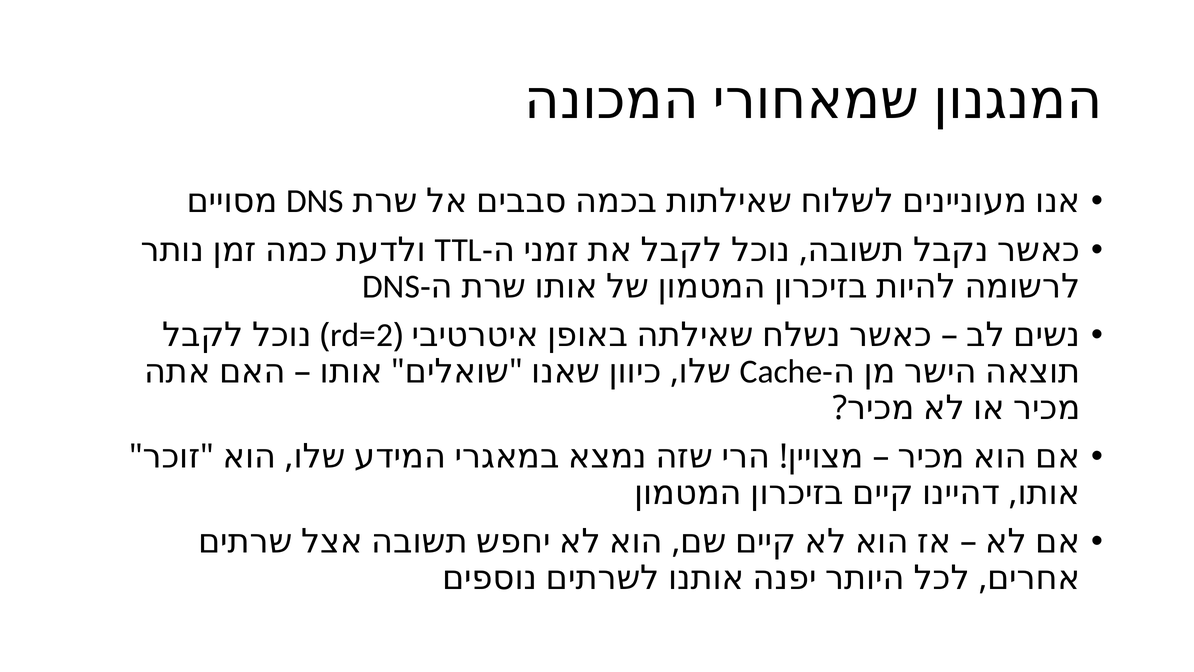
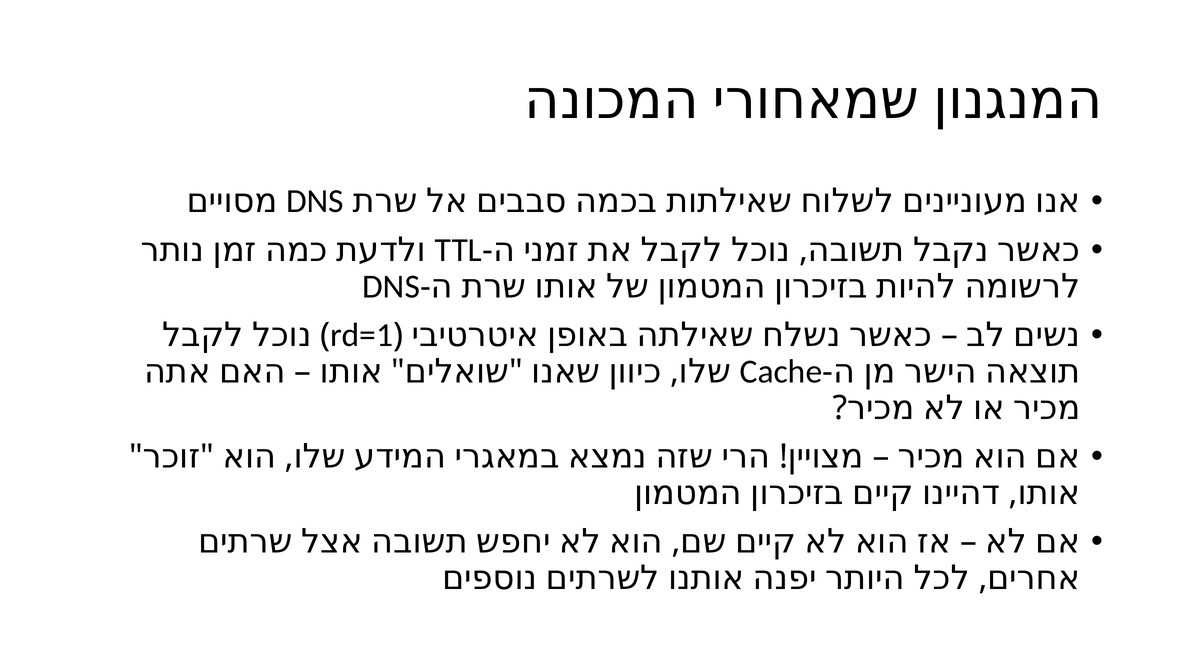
rd=2: rd=2 -> rd=1
